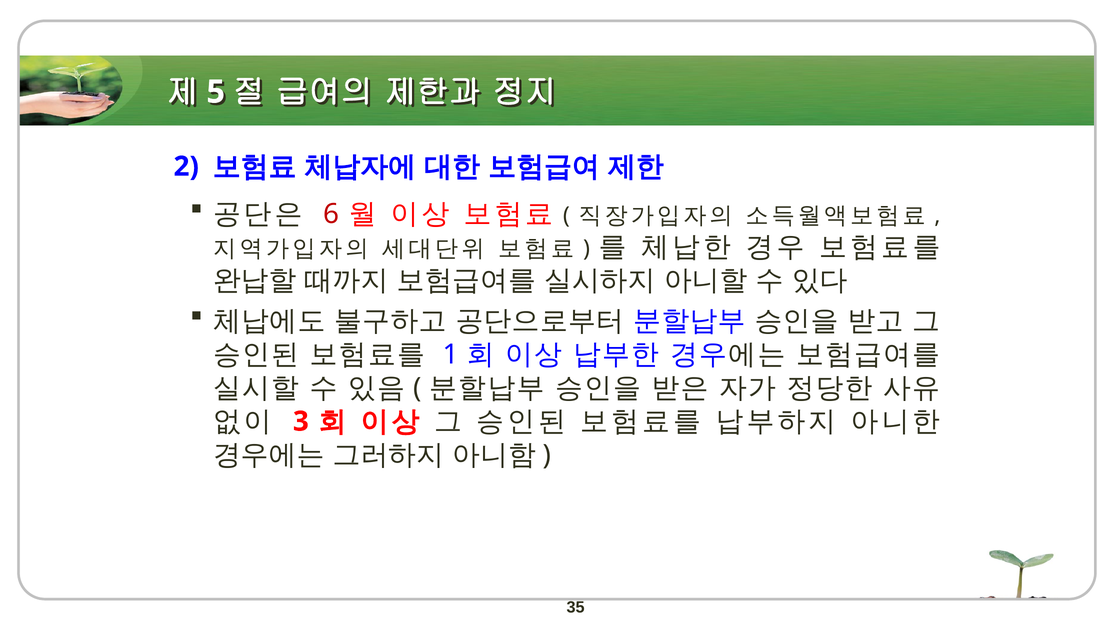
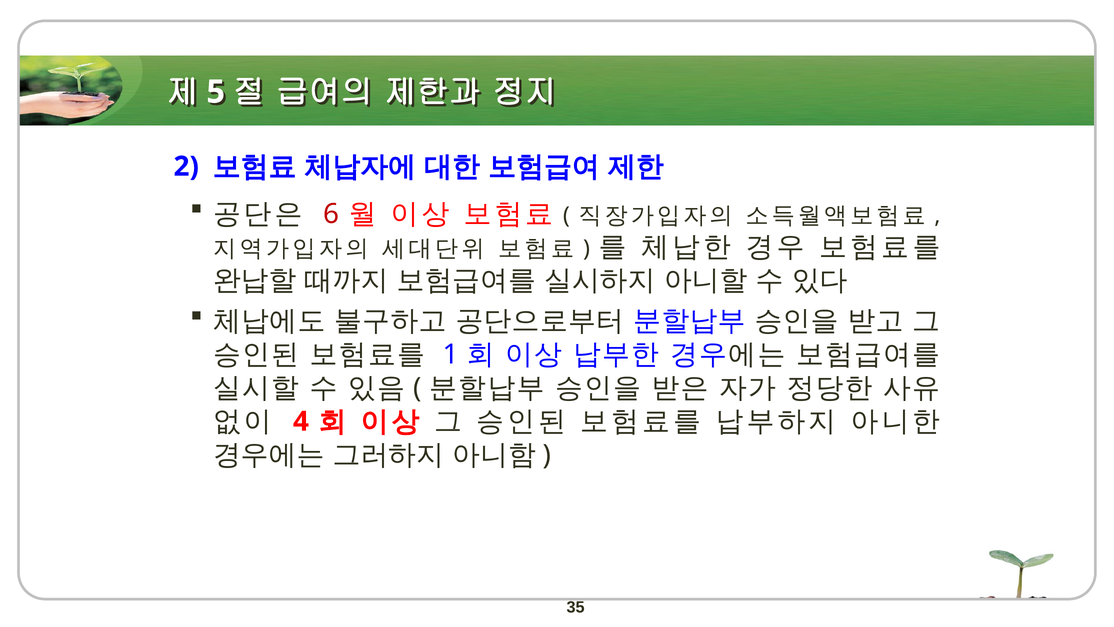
3: 3 -> 4
